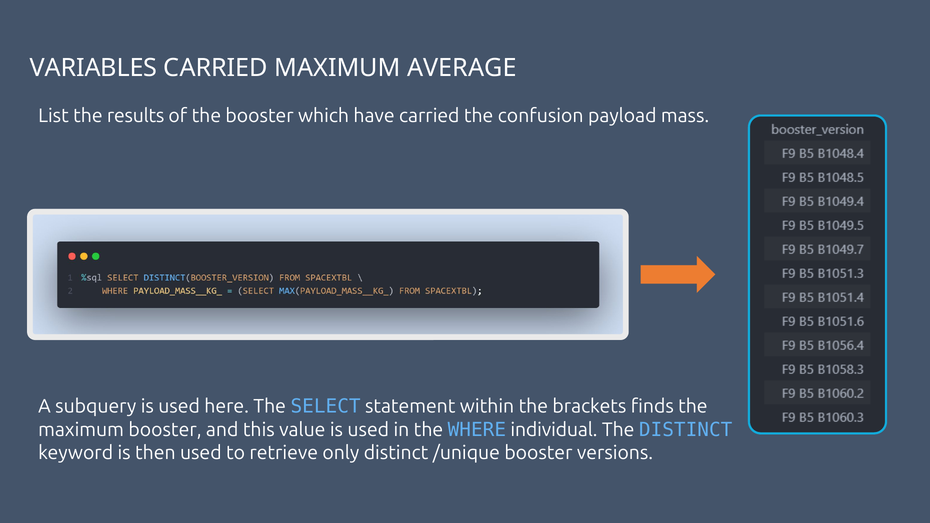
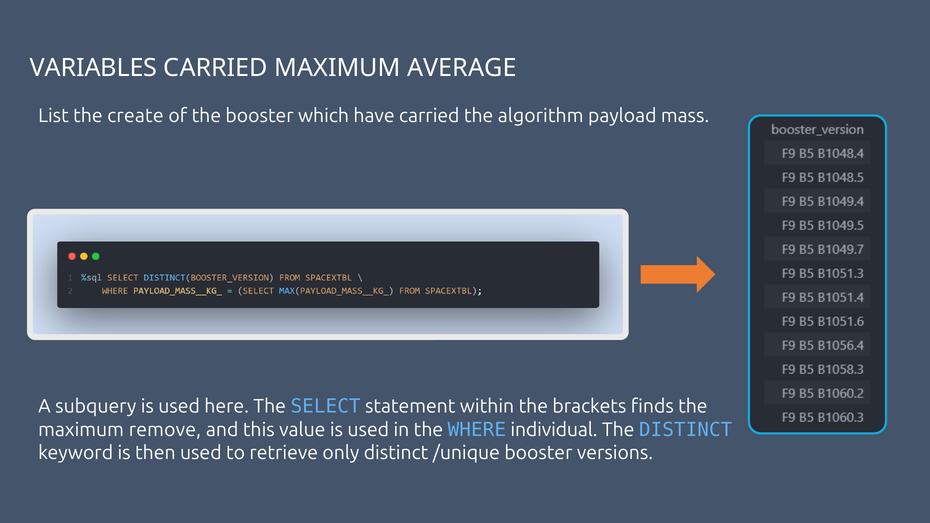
results: results -> create
confusion: confusion -> algorithm
maximum booster: booster -> remove
